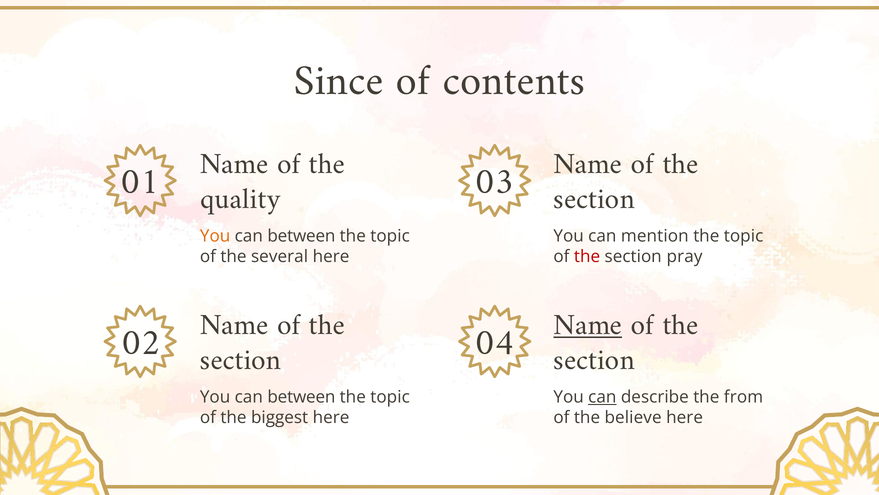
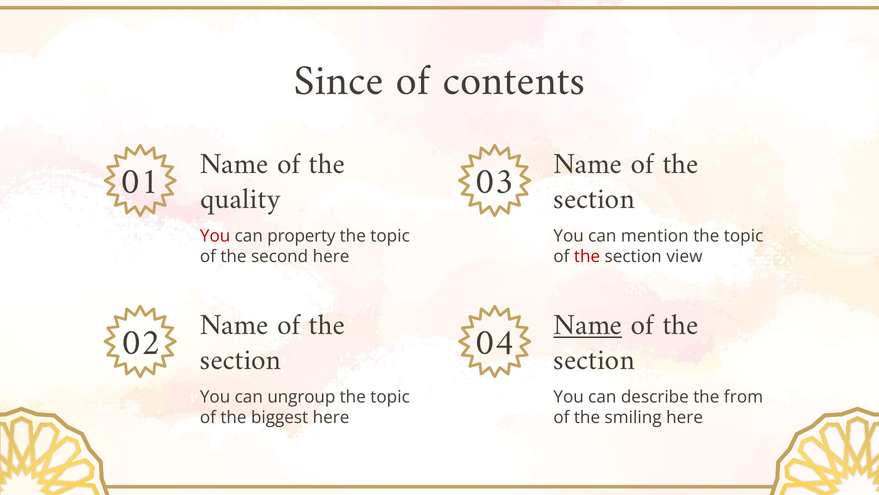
You at (215, 236) colour: orange -> red
between at (301, 236): between -> property
several: several -> second
pray: pray -> view
between at (301, 397): between -> ungroup
can at (602, 397) underline: present -> none
believe: believe -> smiling
